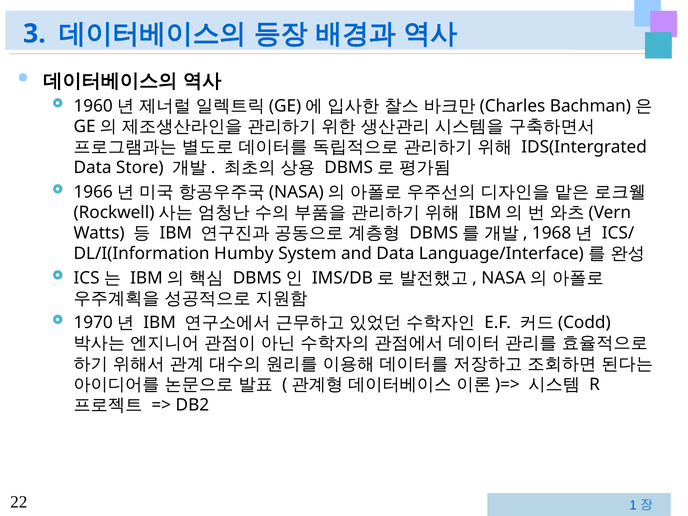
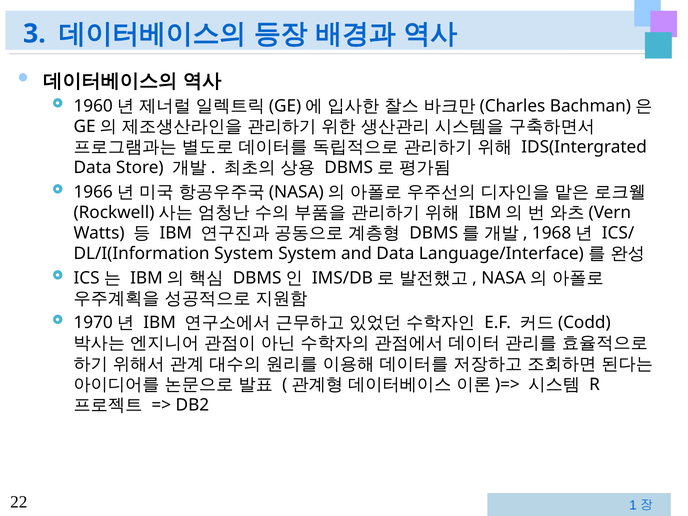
Humby at (244, 254): Humby -> System
